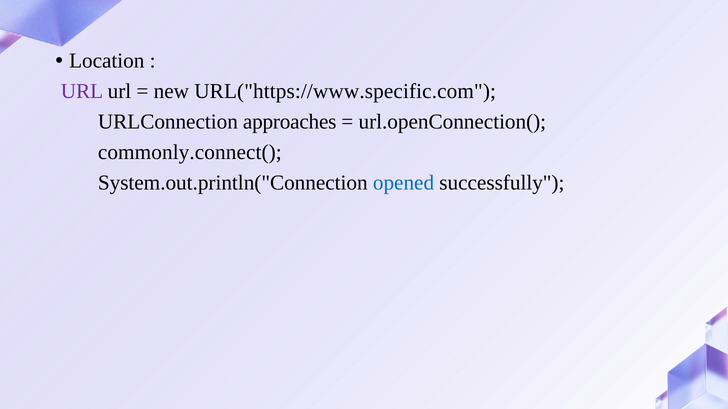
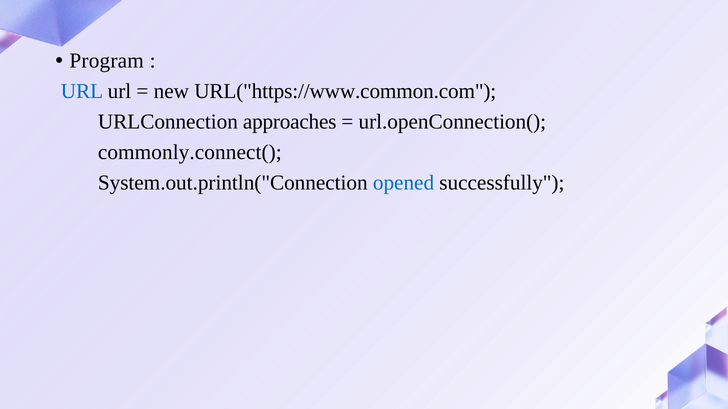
Location: Location -> Program
URL at (82, 91) colour: purple -> blue
URL("https://www.specific.com: URL("https://www.specific.com -> URL("https://www.common.com
